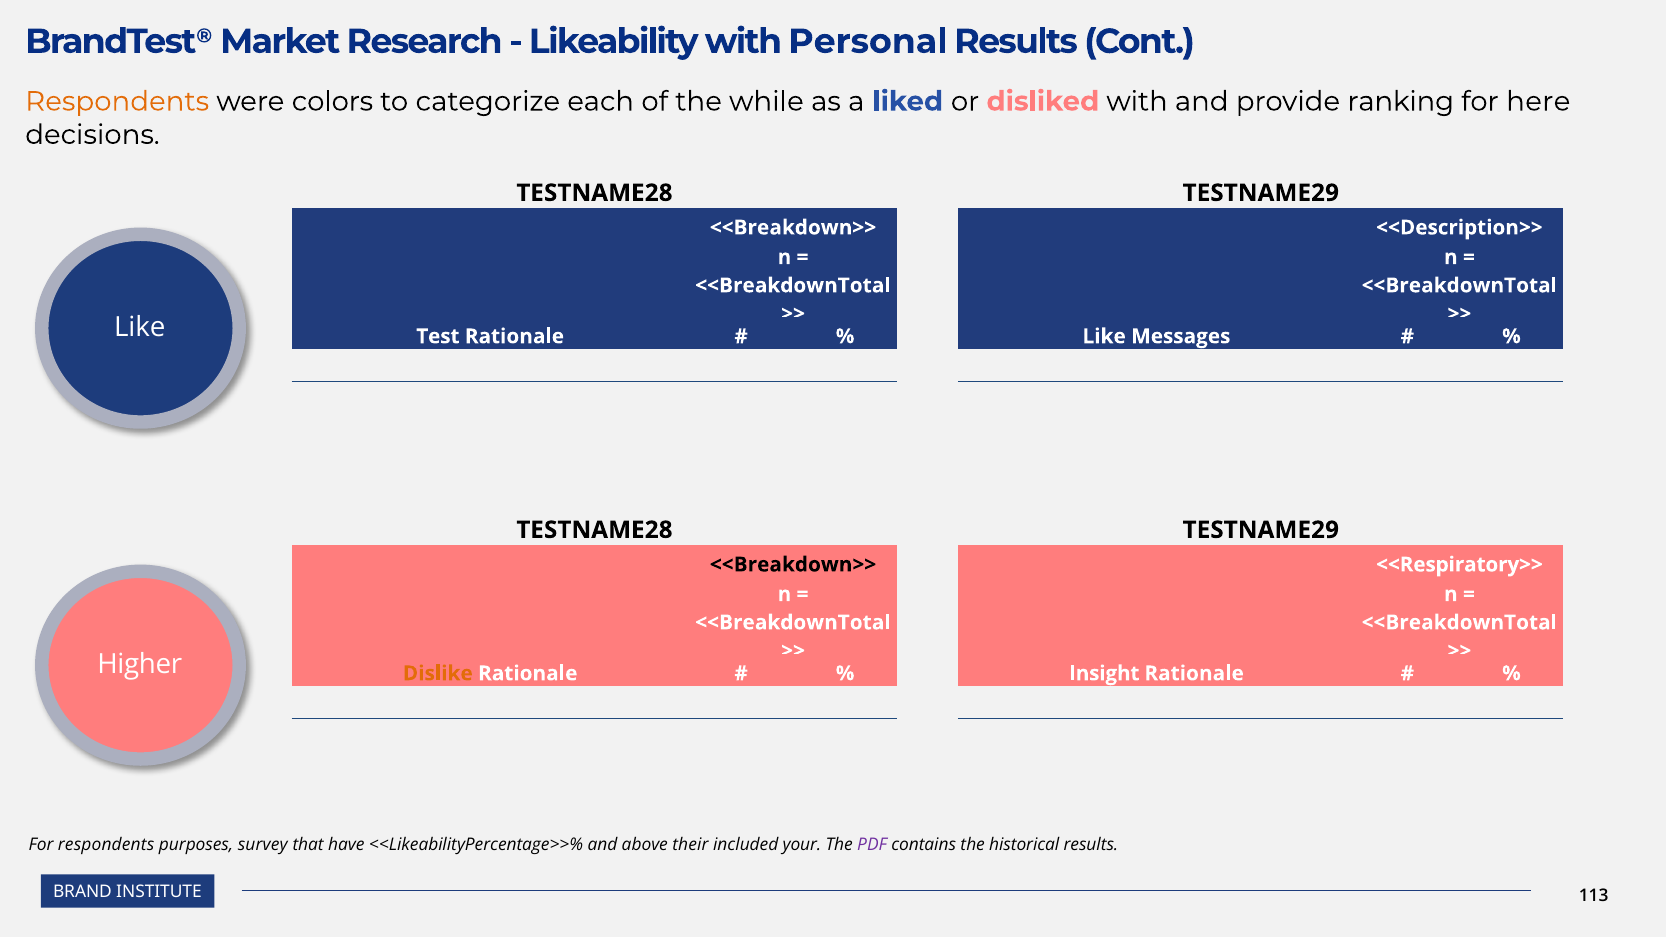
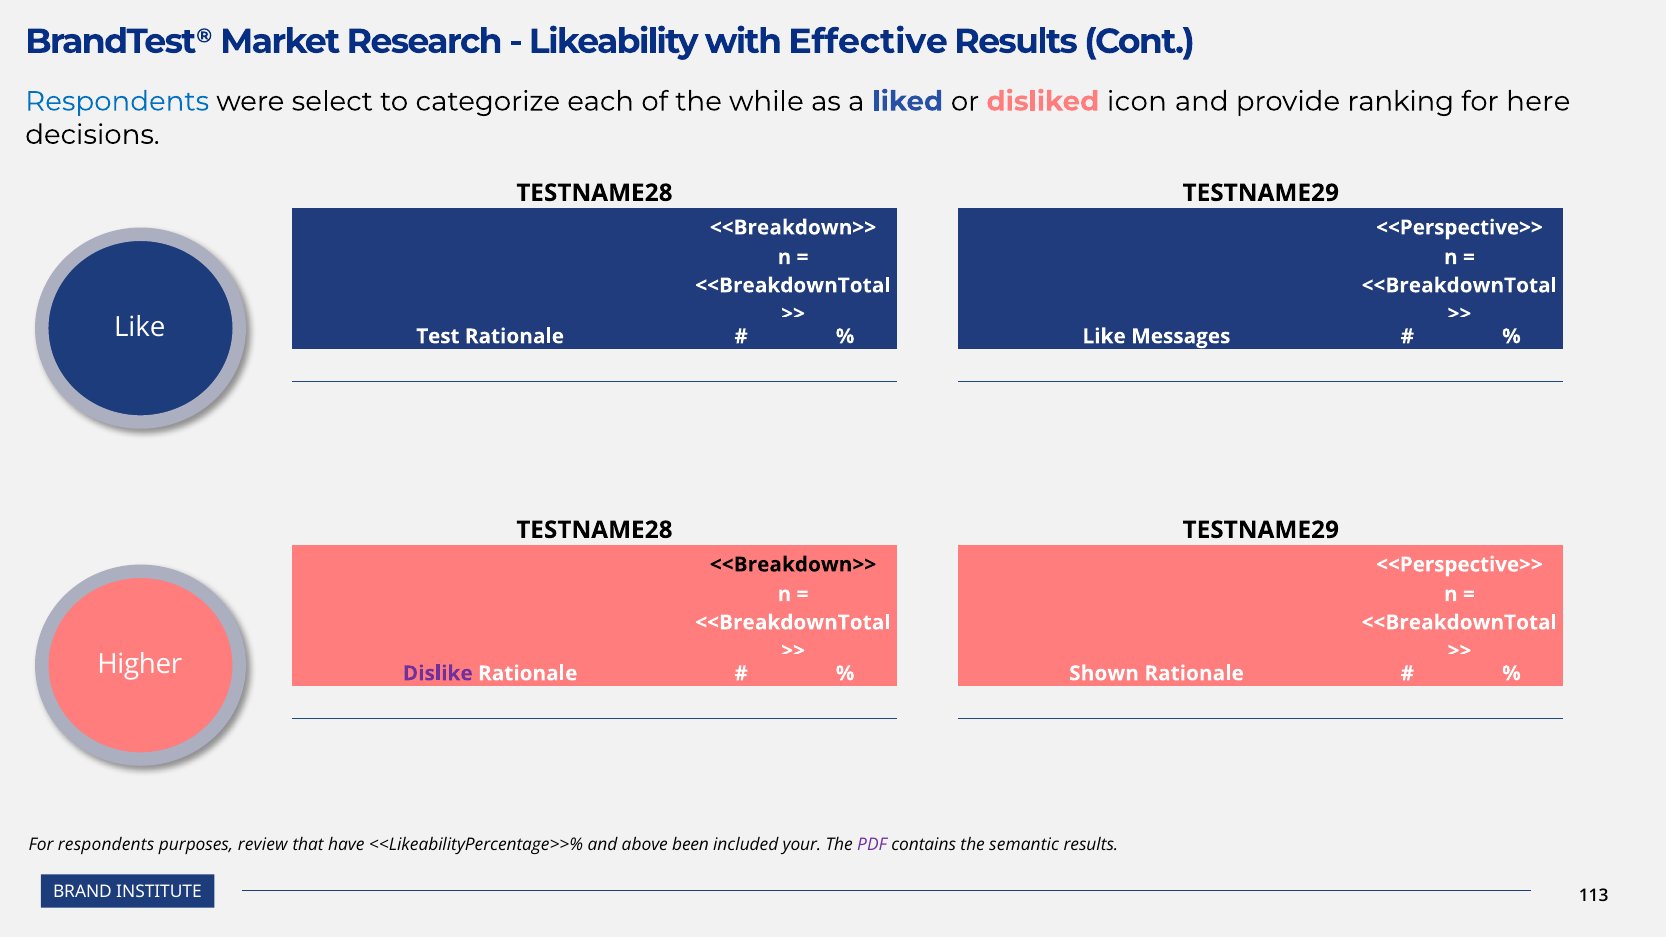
Personal: Personal -> Effective
Respondents at (117, 101) colour: orange -> blue
colors: colors -> select
disliked with: with -> icon
<<Description>> at (1459, 228): <<Description>> -> <<Perspective>>
<<Respiratory>> at (1459, 565): <<Respiratory>> -> <<Perspective>>
Dislike colour: orange -> purple
Insight: Insight -> Shown
survey: survey -> review
their: their -> been
historical: historical -> semantic
